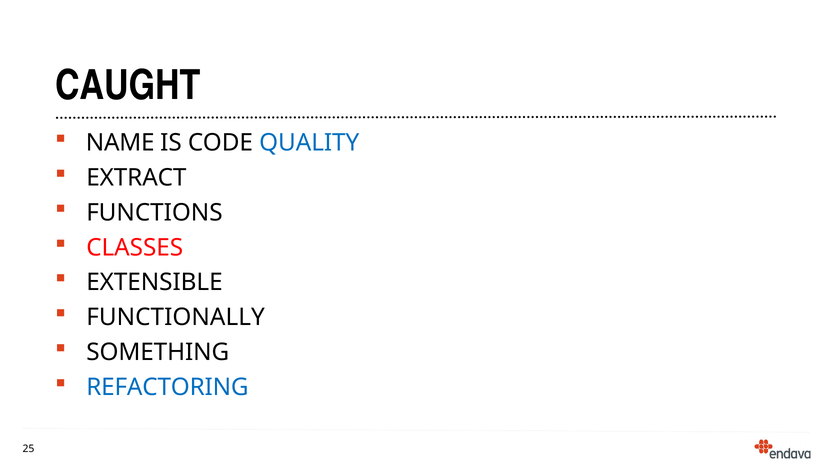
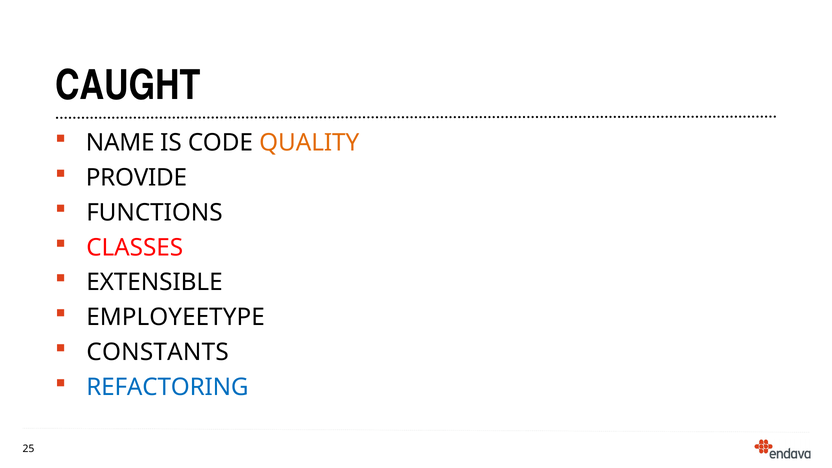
QUALITY colour: blue -> orange
EXTRACT: EXTRACT -> PROVIDE
FUNCTIONALLY: FUNCTIONALLY -> EMPLOYEETYPE
SOMETHING: SOMETHING -> CONSTANTS
